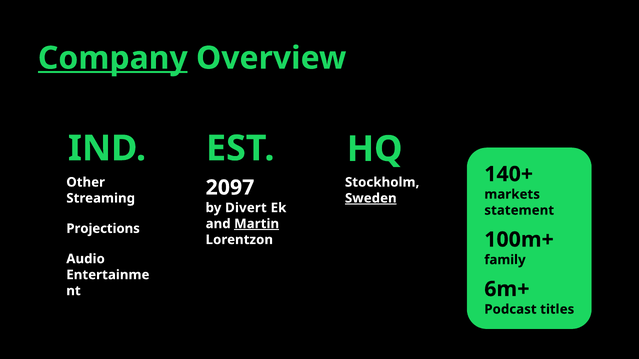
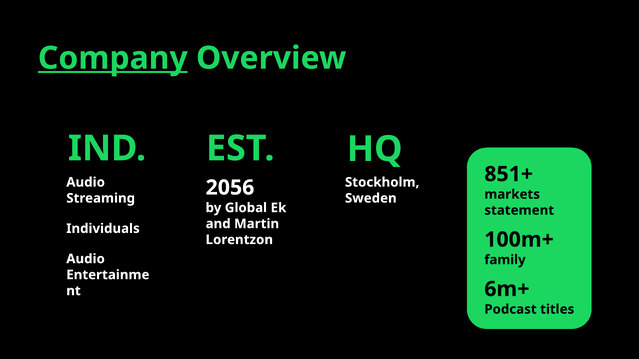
140+: 140+ -> 851+
Other at (86, 182): Other -> Audio
2097: 2097 -> 2056
Sweden underline: present -> none
Divert: Divert -> Global
Martin underline: present -> none
Projections: Projections -> Individuals
